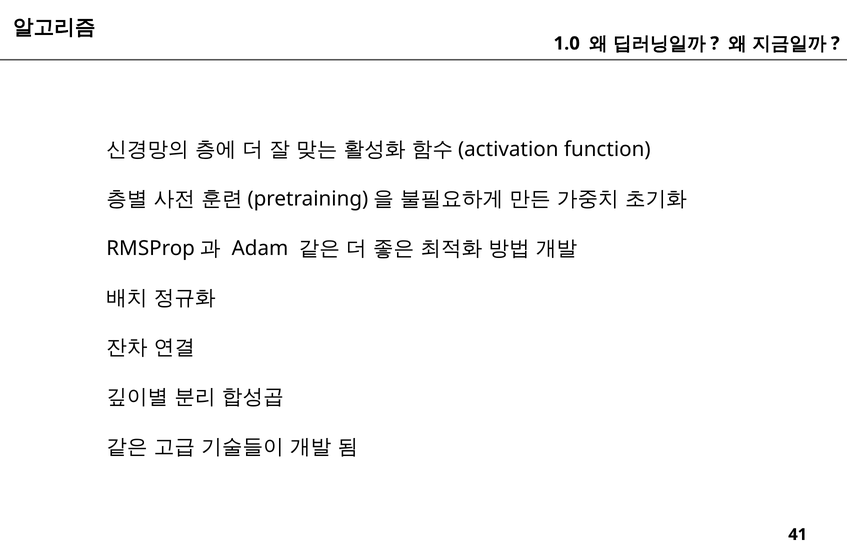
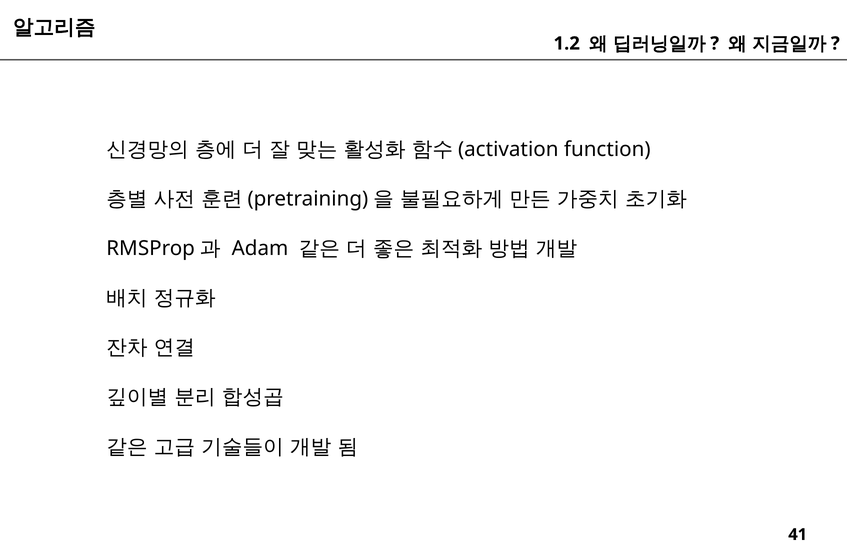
1.0: 1.0 -> 1.2
